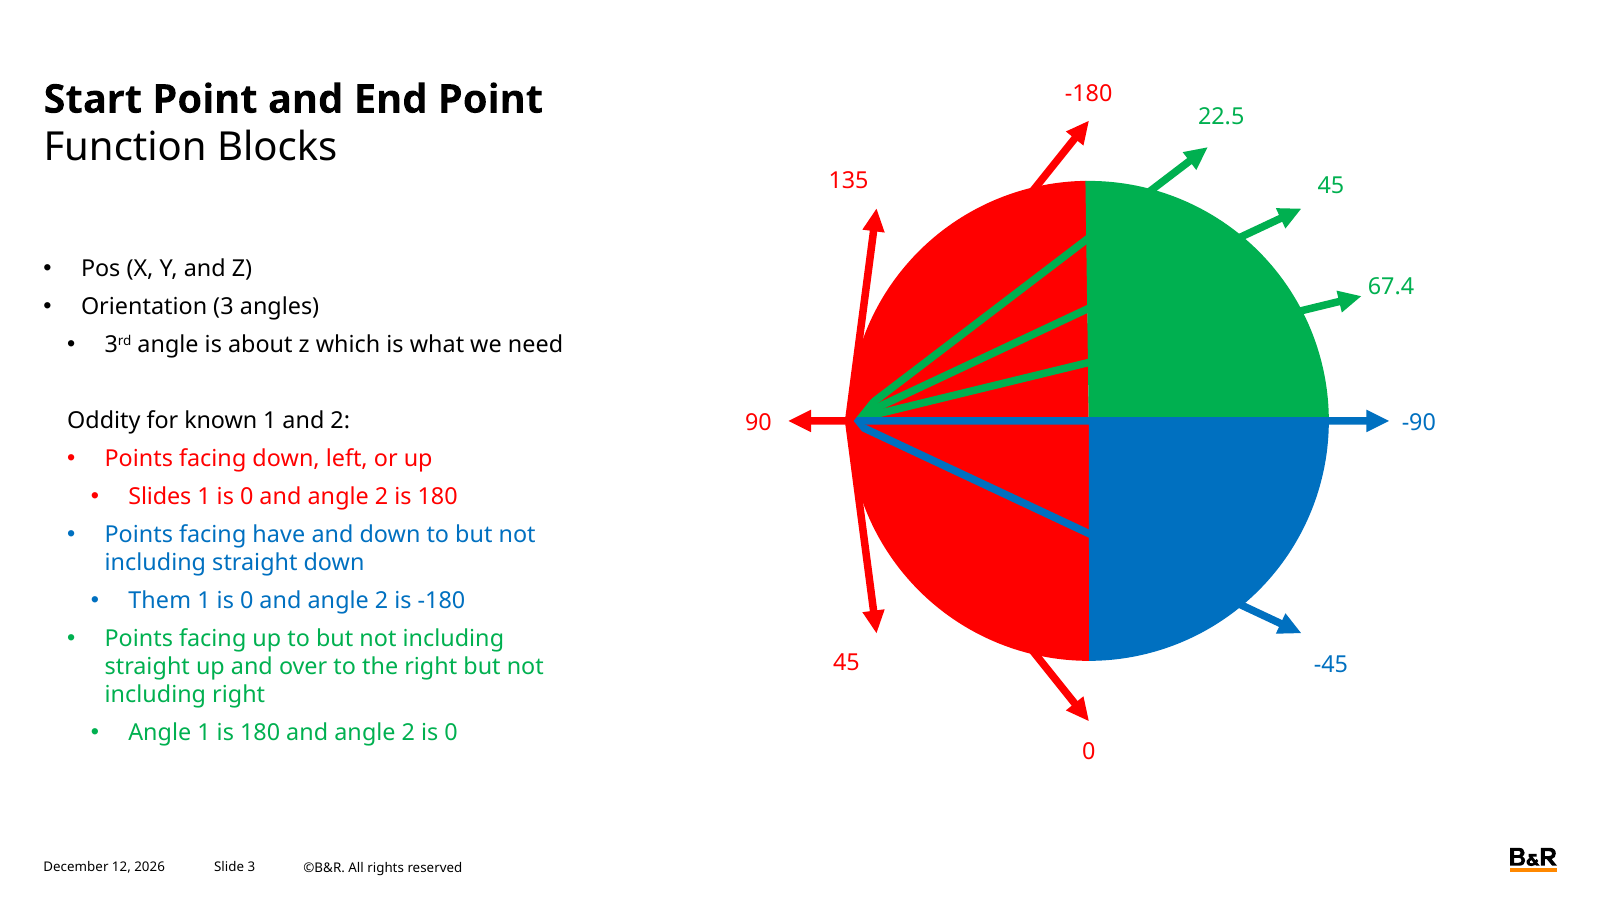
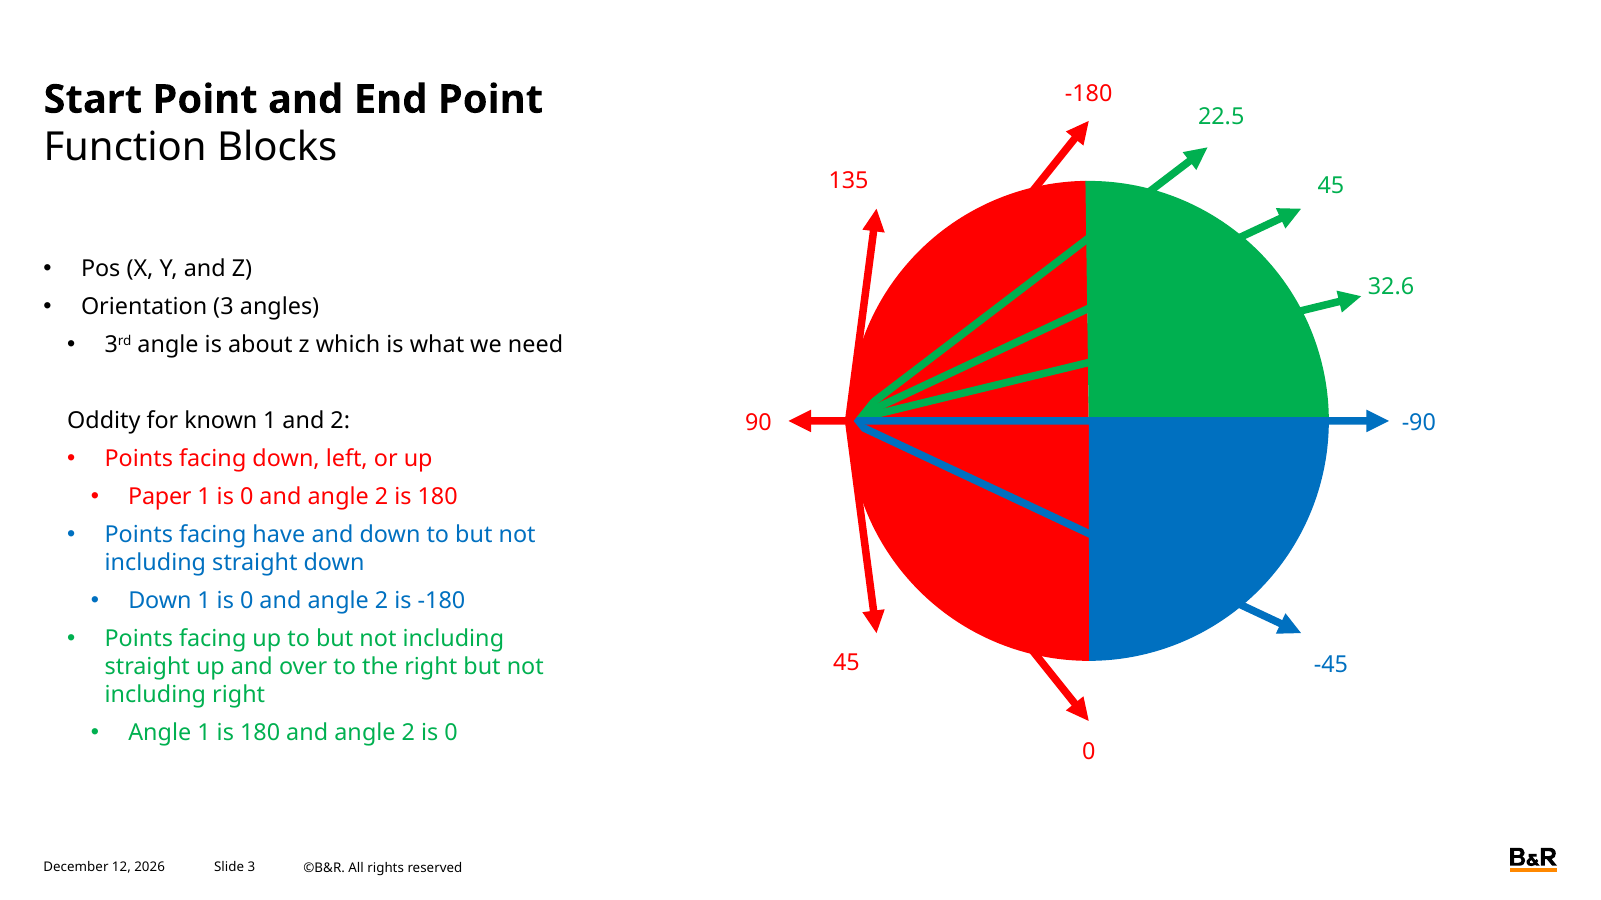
67.4: 67.4 -> 32.6
Slides: Slides -> Paper
Them at (160, 602): Them -> Down
